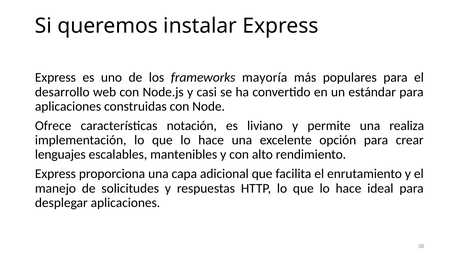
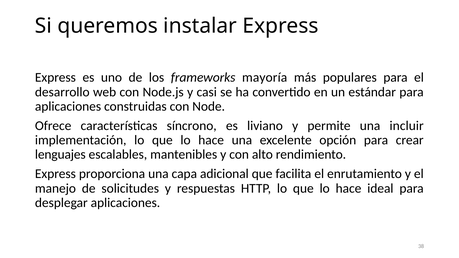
notación: notación -> síncrono
realiza: realiza -> incluir
